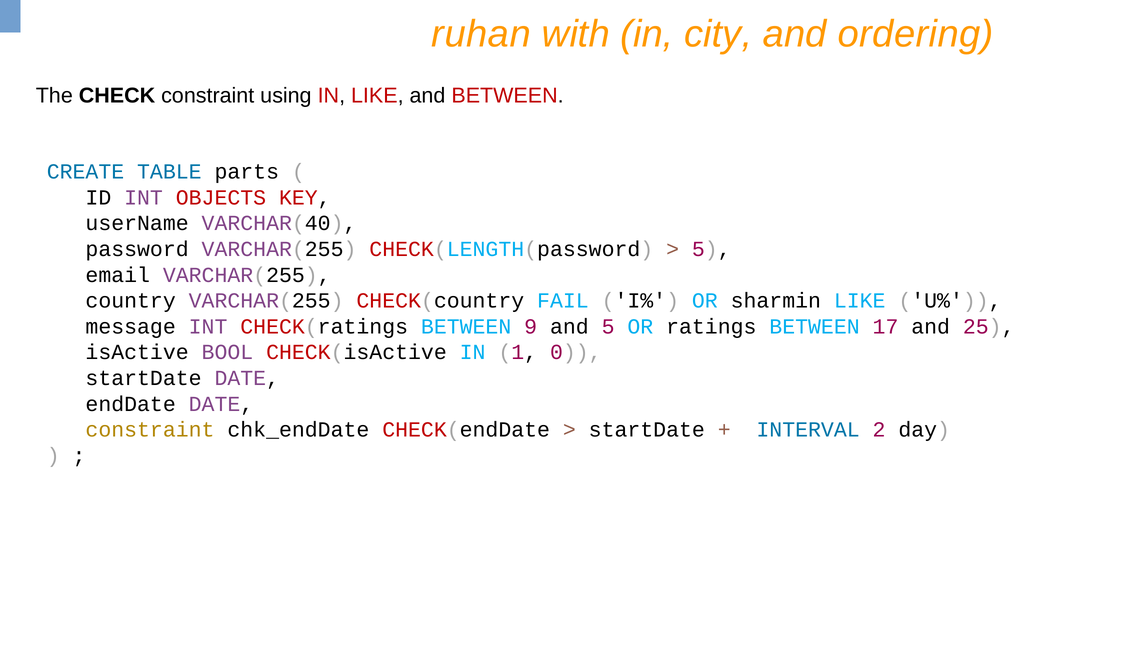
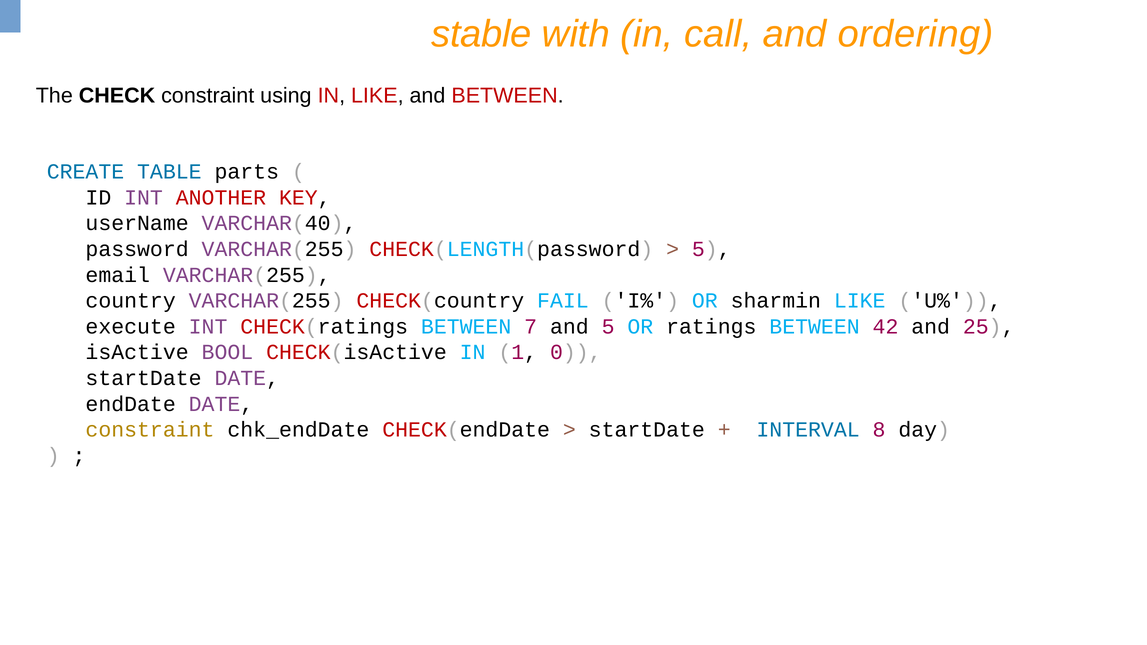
ruhan: ruhan -> stable
city: city -> call
OBJECTS: OBJECTS -> ANOTHER
message: message -> execute
9: 9 -> 7
17: 17 -> 42
2: 2 -> 8
